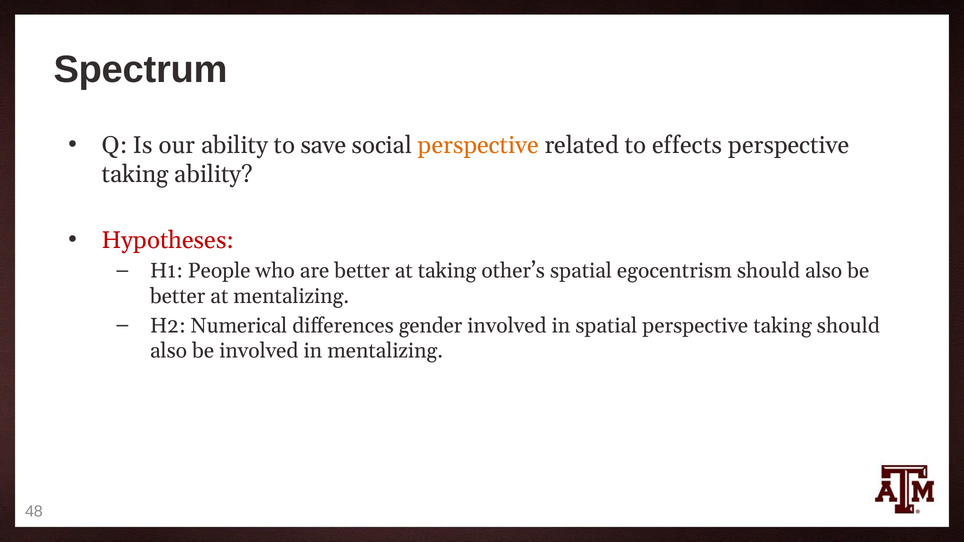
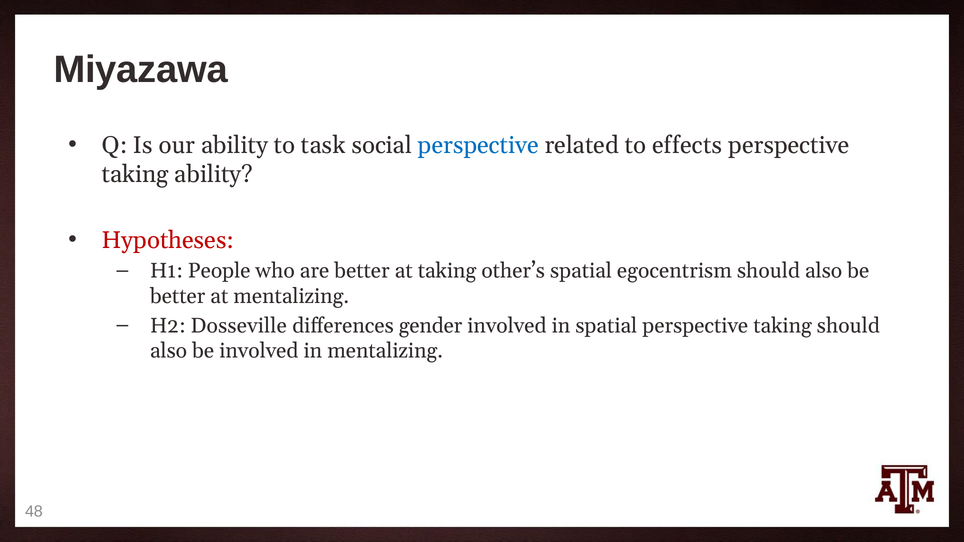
Spectrum: Spectrum -> Miyazawa
save: save -> task
perspective at (478, 145) colour: orange -> blue
Numerical: Numerical -> Dosseville
